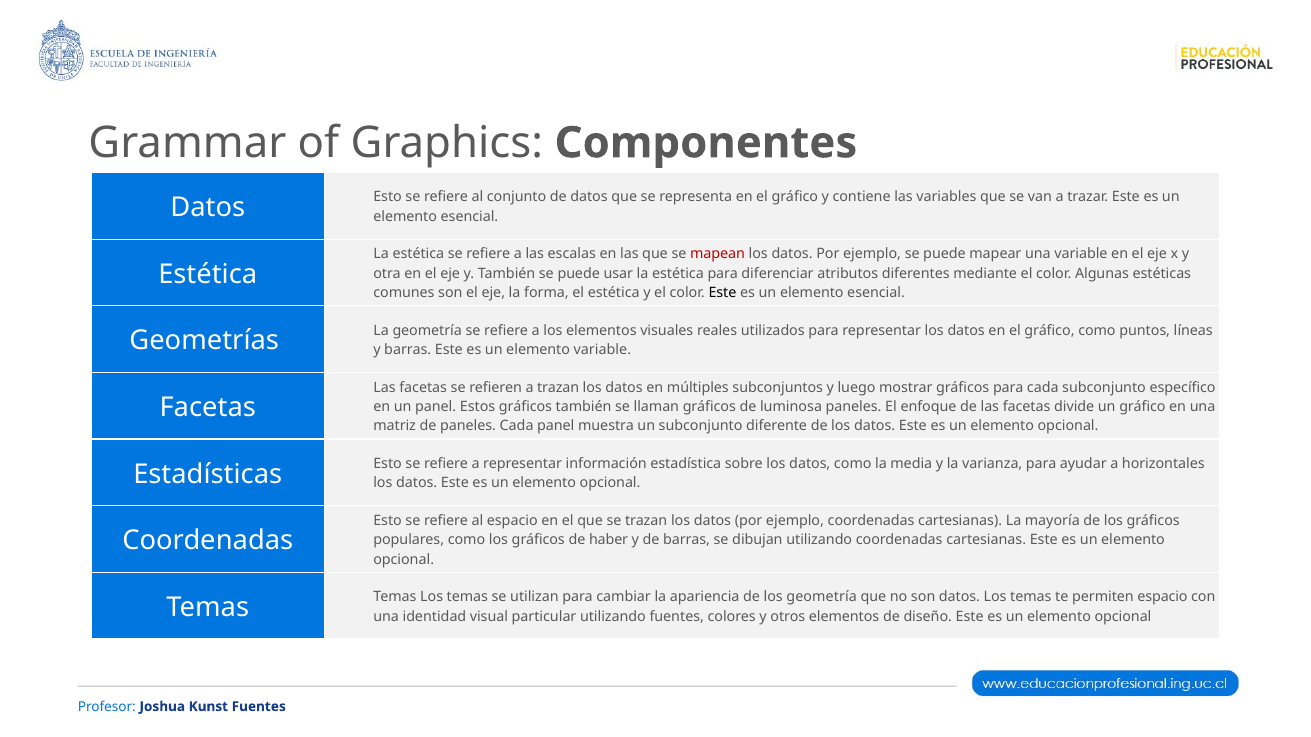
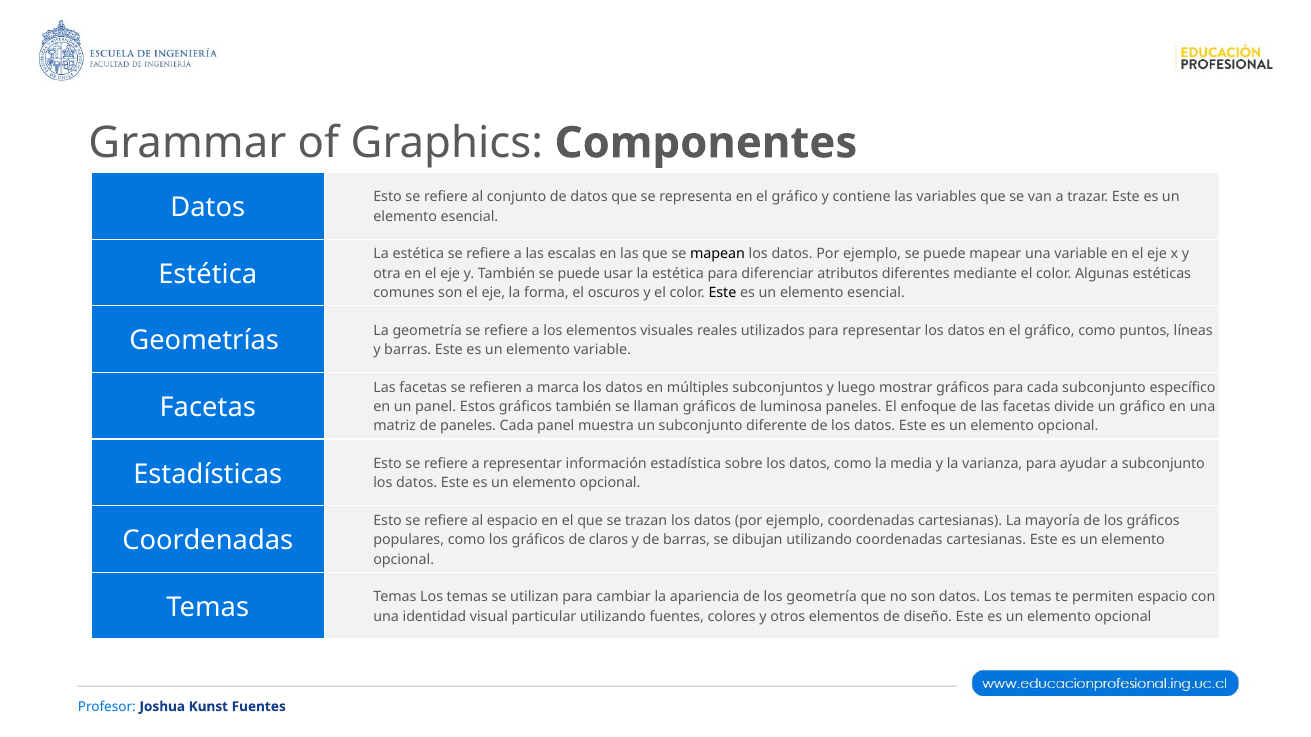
mapean colour: red -> black
el estética: estética -> oscuros
a trazan: trazan -> marca
a horizontales: horizontales -> subconjunto
haber: haber -> claros
